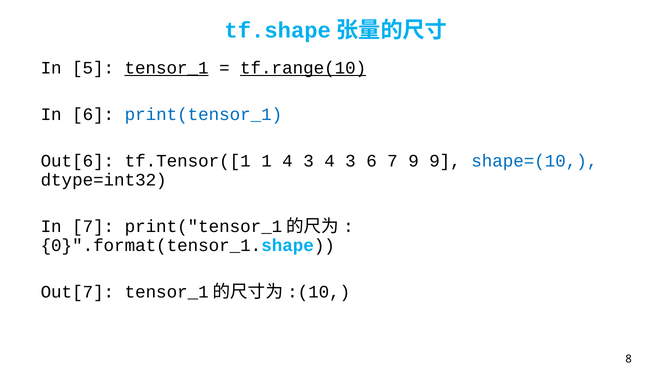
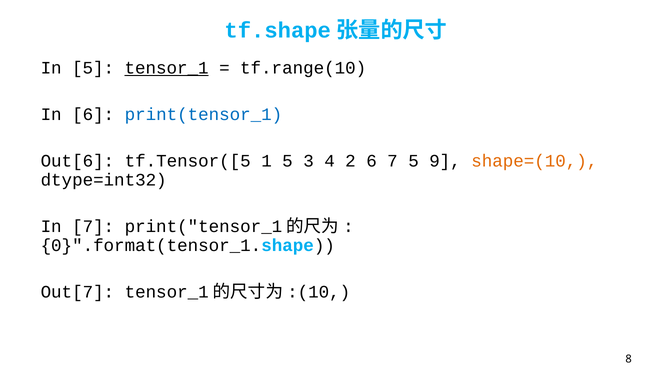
tf.range(10 underline: present -> none
tf.Tensor([1: tf.Tensor([1 -> tf.Tensor([5
1 4: 4 -> 5
3 4 3: 3 -> 2
7 9: 9 -> 5
shape=(10 colour: blue -> orange
